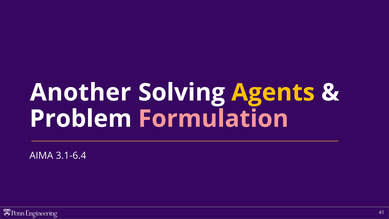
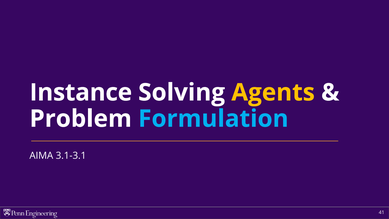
Another: Another -> Instance
Formulation colour: pink -> light blue
3.1-6.4: 3.1-6.4 -> 3.1-3.1
